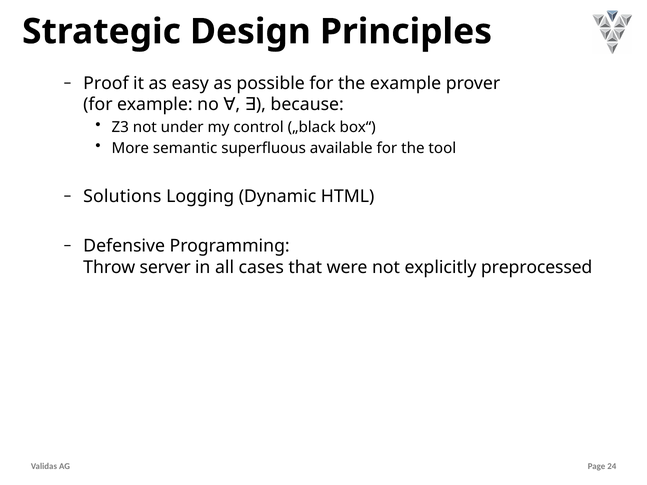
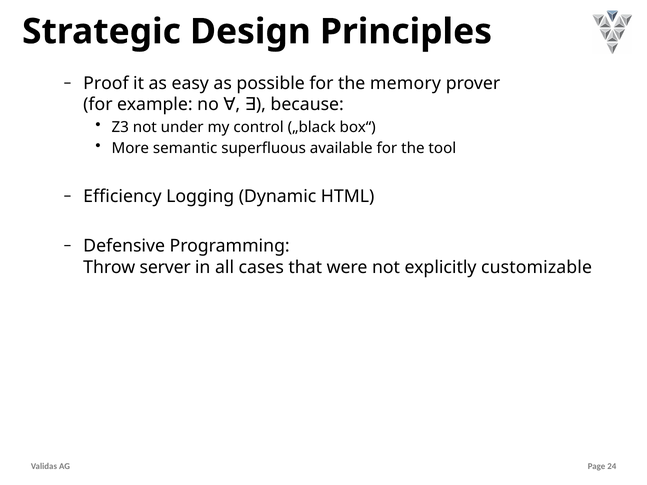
the example: example -> memory
Solutions: Solutions -> Efficiency
preprocessed: preprocessed -> customizable
